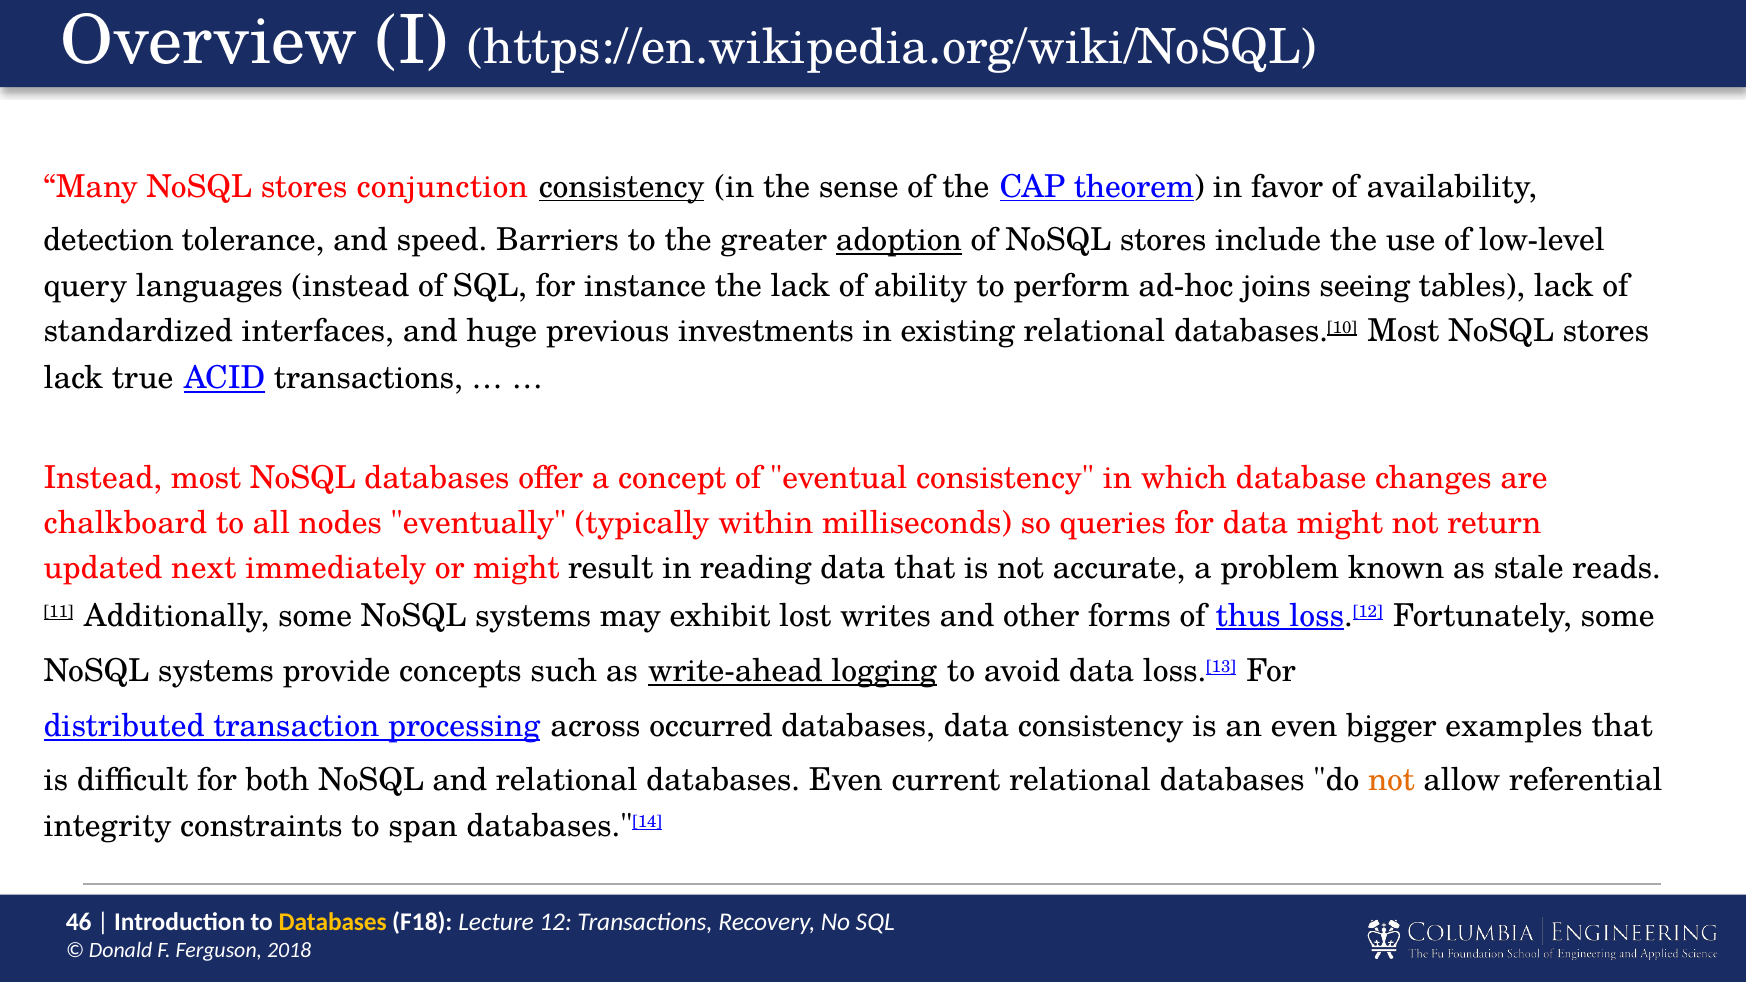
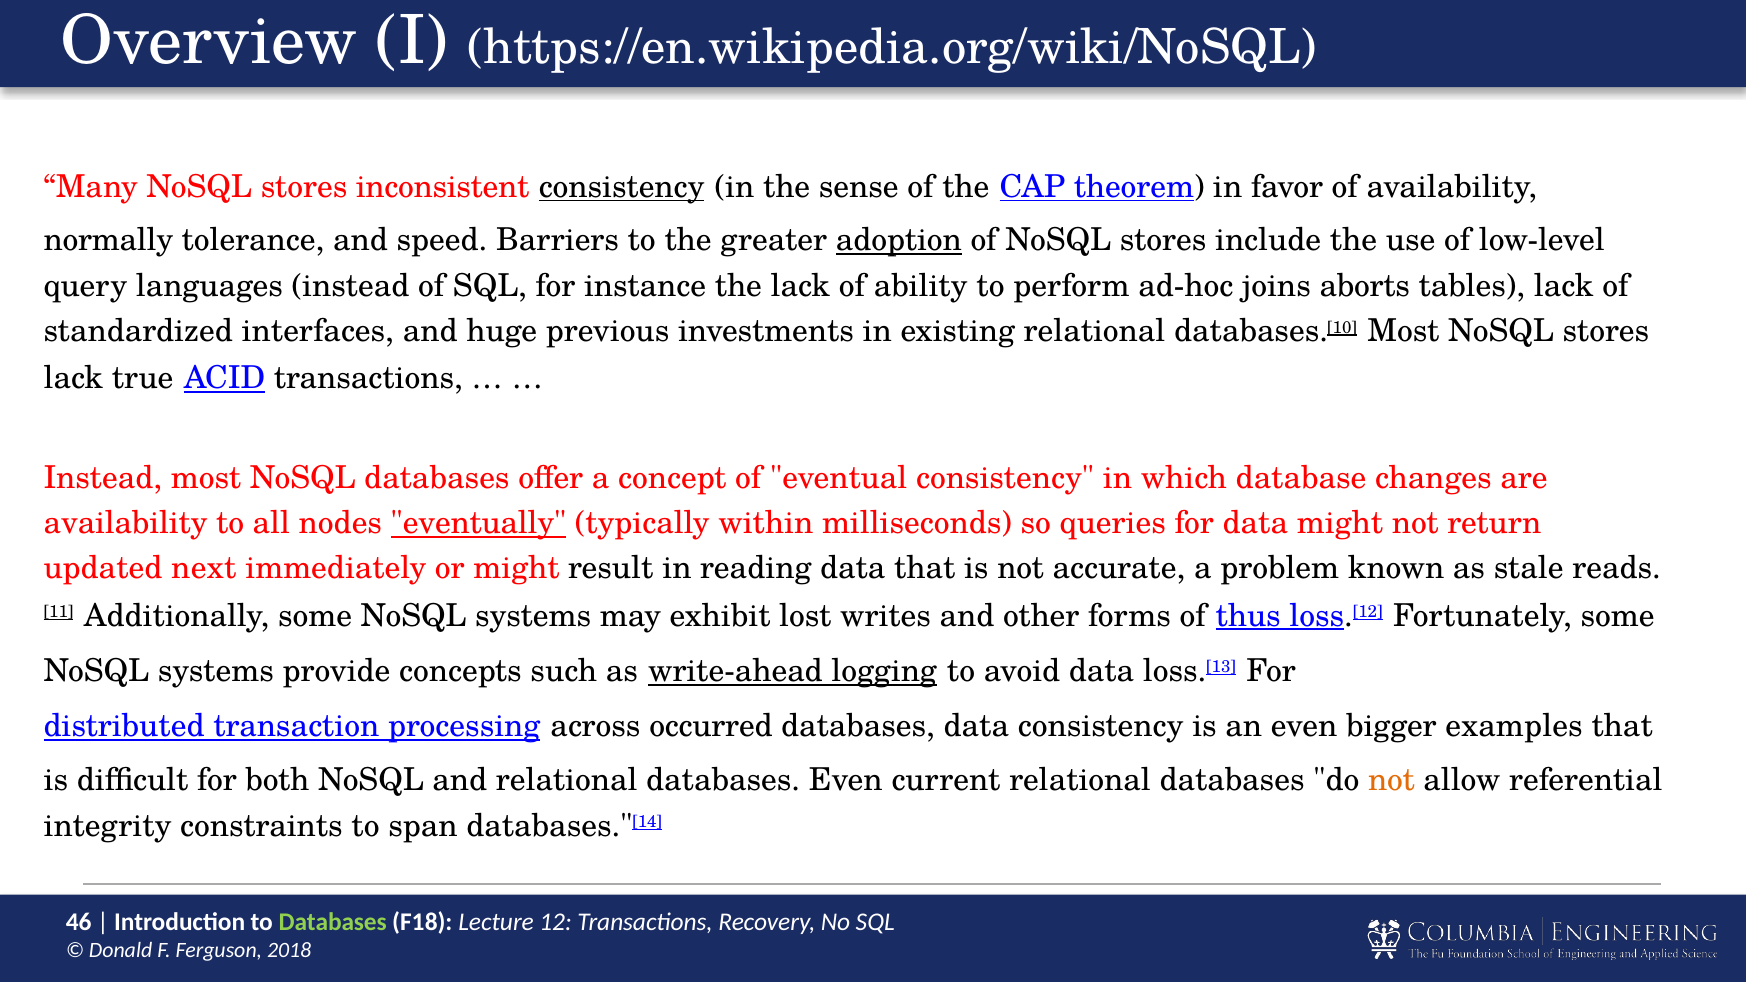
conjunction: conjunction -> inconsistent
detection: detection -> normally
seeing: seeing -> aborts
chalkboard at (125, 523): chalkboard -> availability
eventually underline: none -> present
Databases at (333, 922) colour: yellow -> light green
